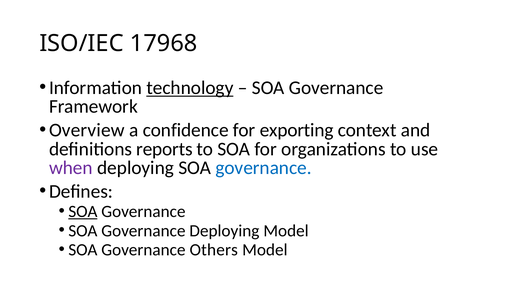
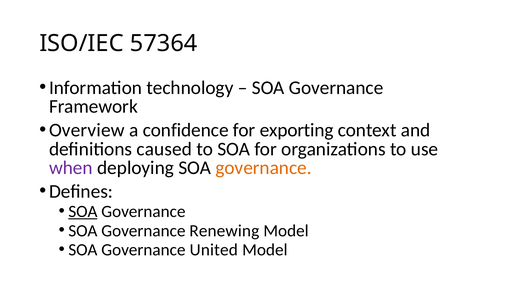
17968: 17968 -> 57364
technology underline: present -> none
reports: reports -> caused
governance at (264, 168) colour: blue -> orange
Governance Deploying: Deploying -> Renewing
Others: Others -> United
